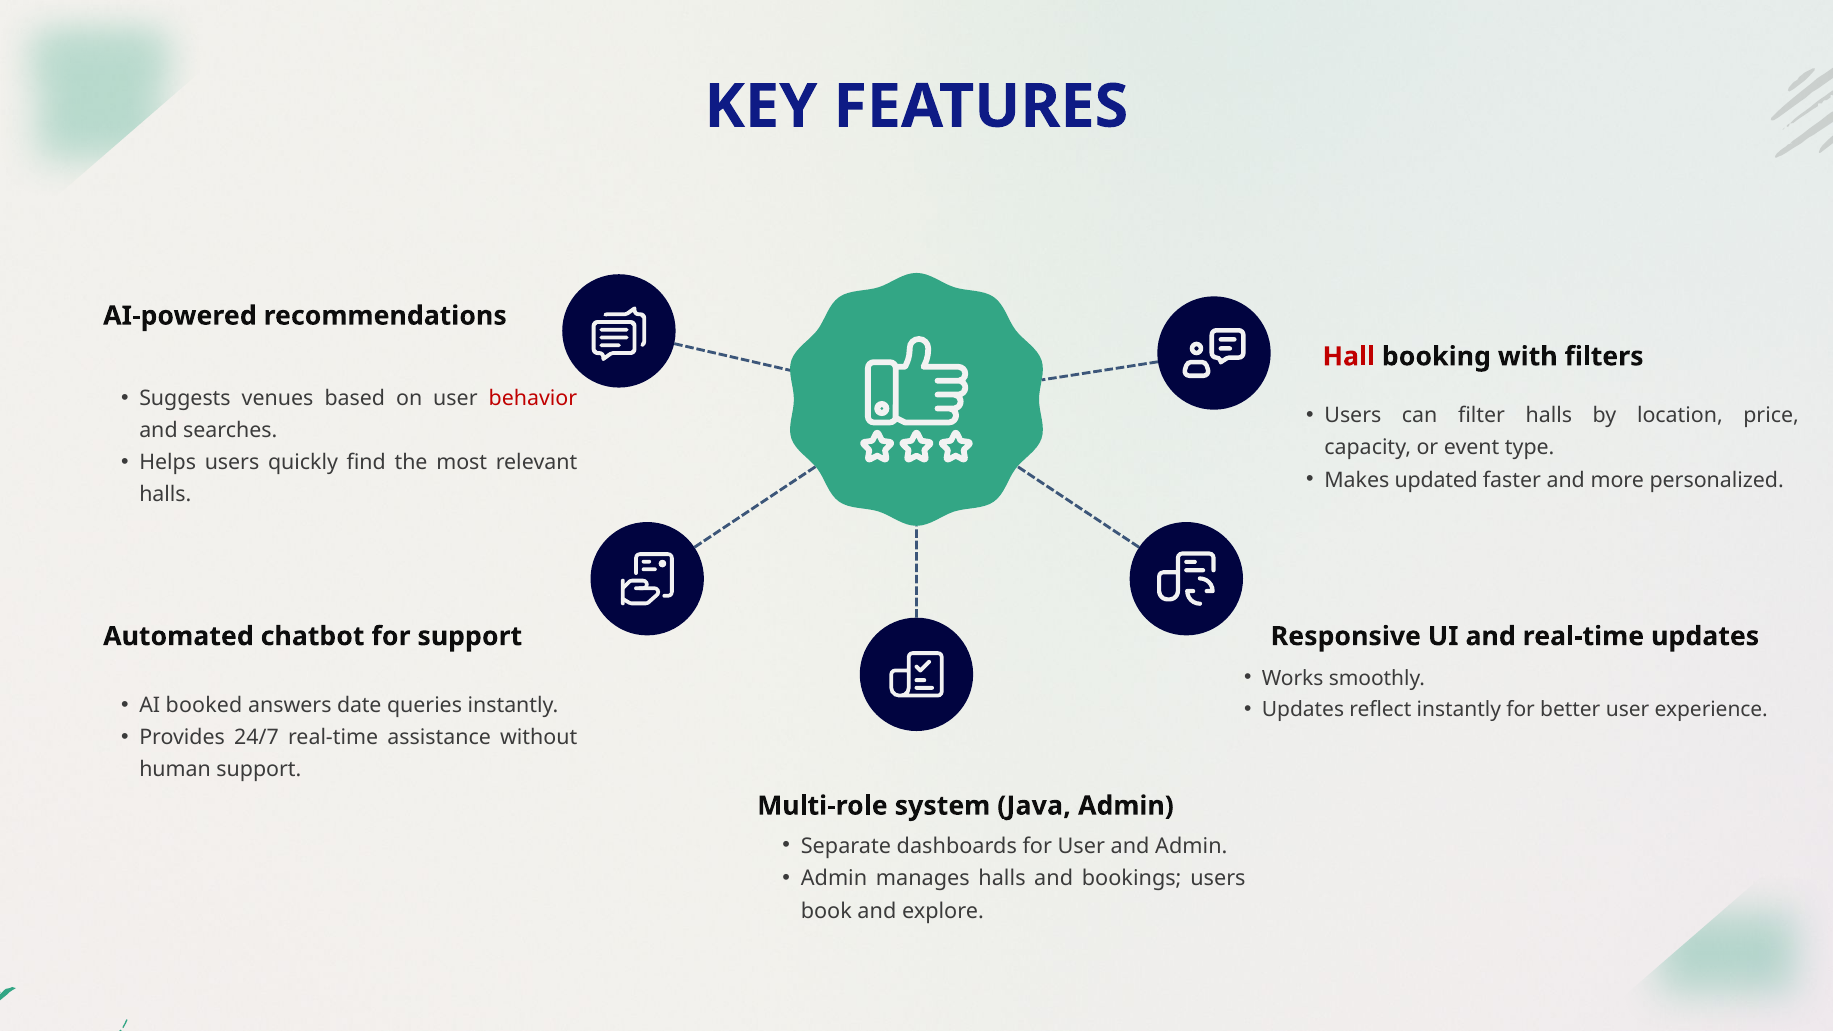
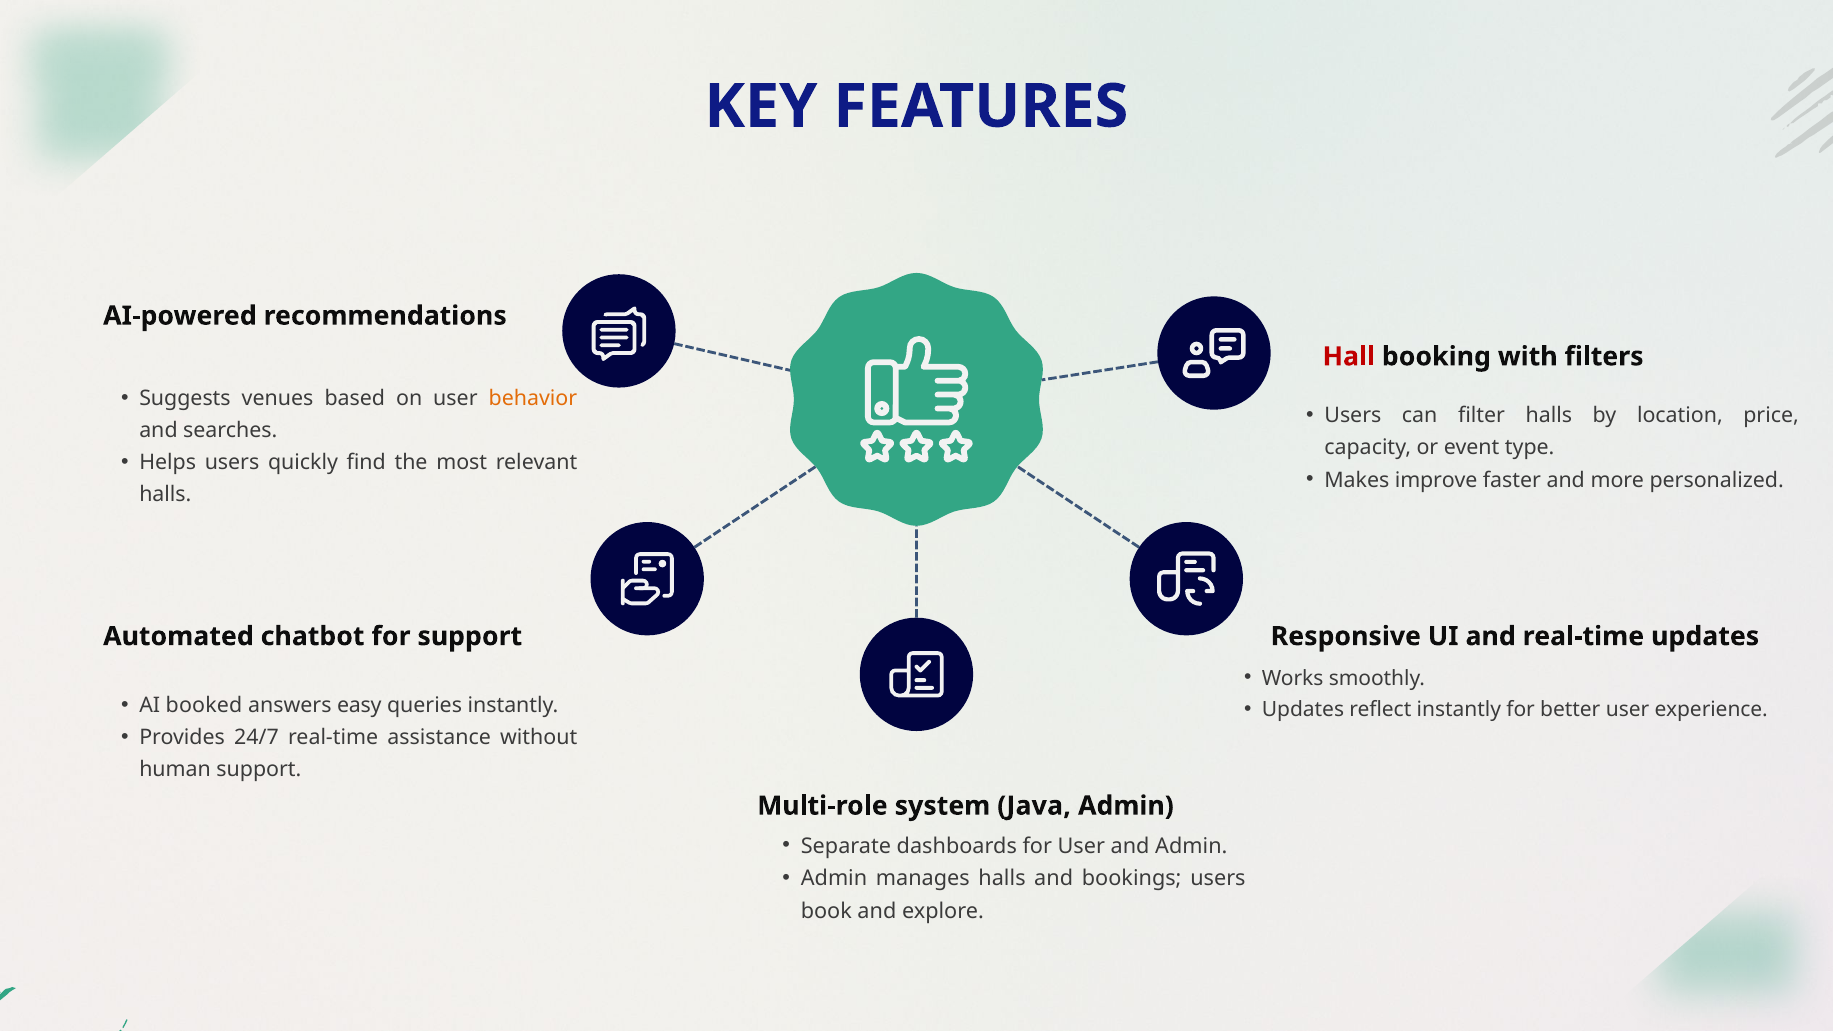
behavior colour: red -> orange
updated: updated -> improve
date: date -> easy
